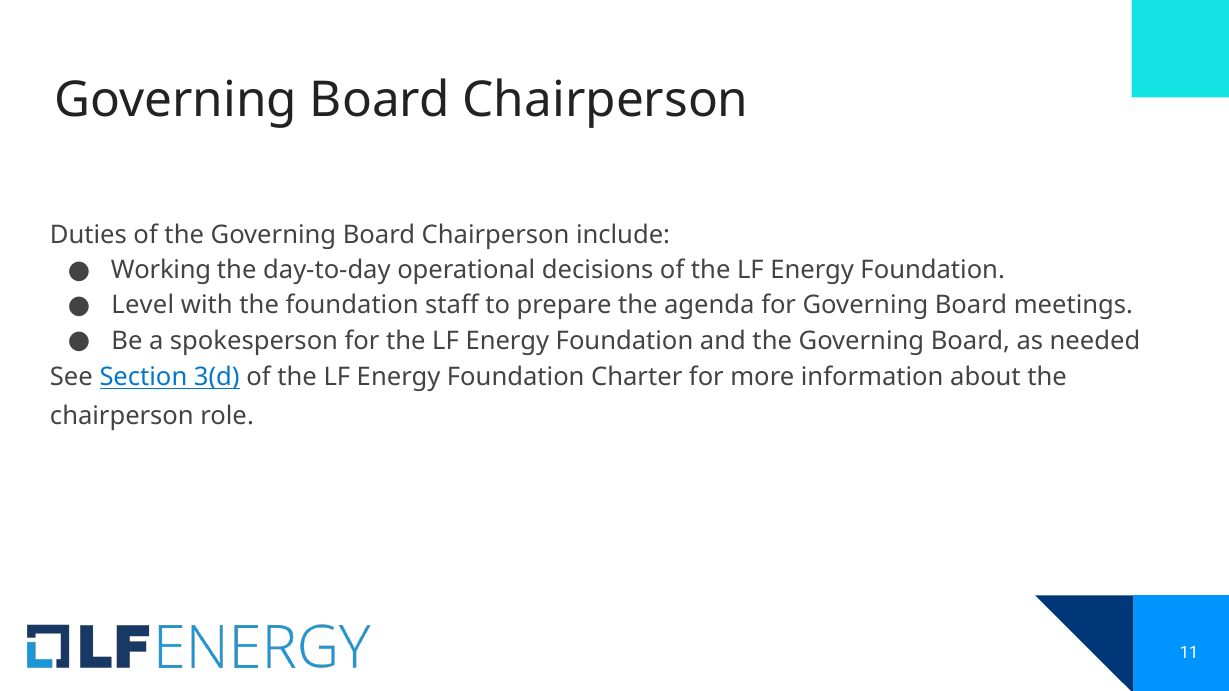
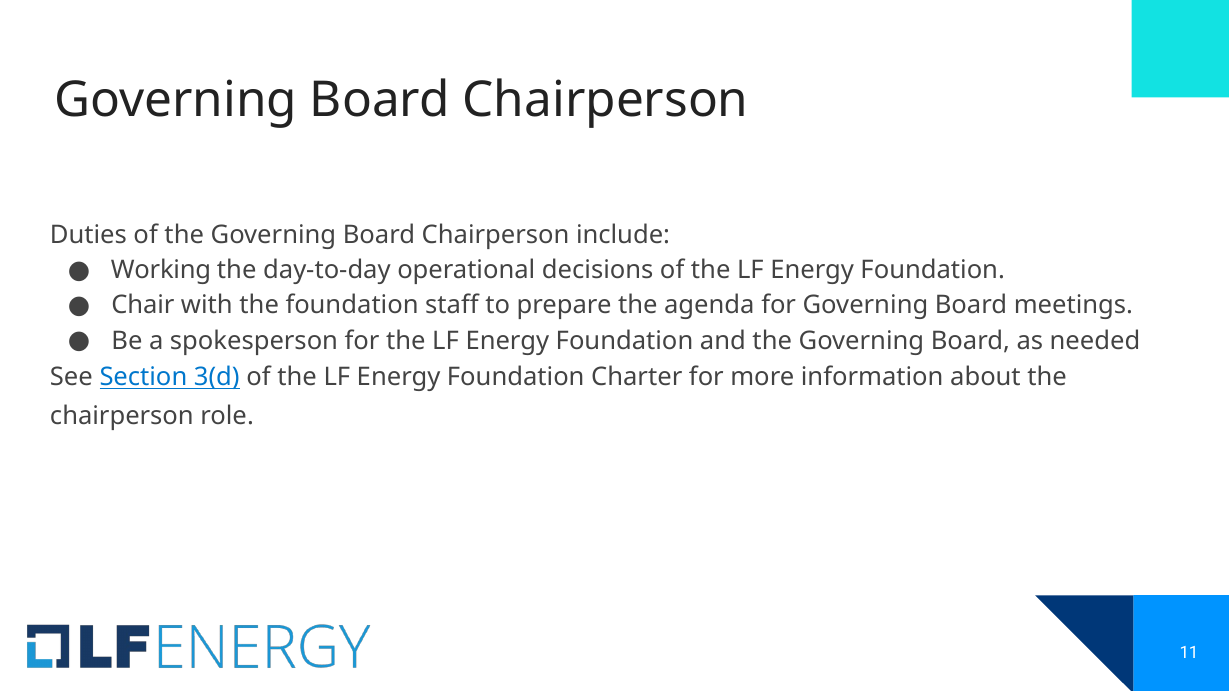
Level: Level -> Chair
